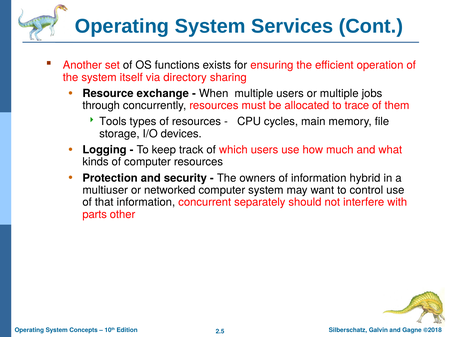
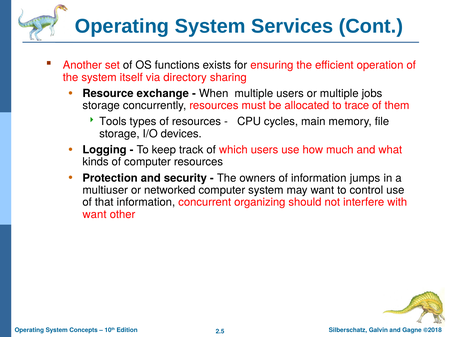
through at (101, 105): through -> storage
hybrid: hybrid -> jumps
separately: separately -> organizing
parts at (95, 214): parts -> want
